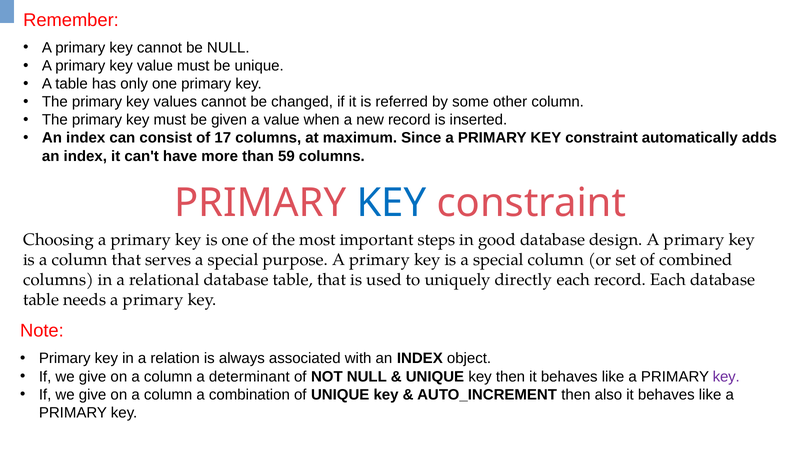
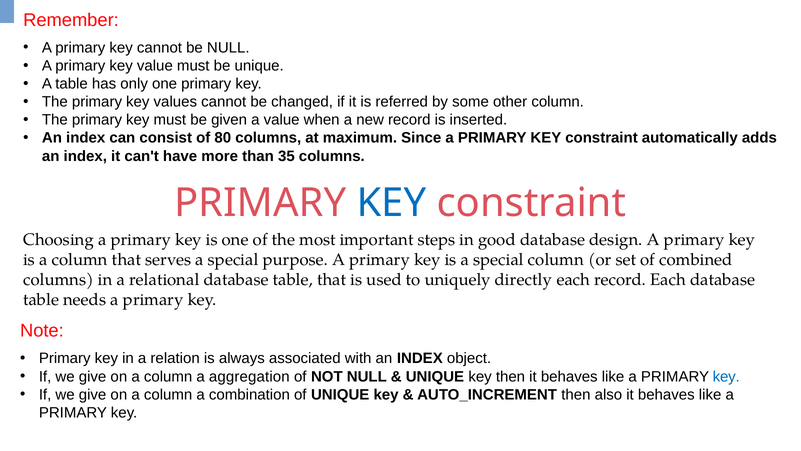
17: 17 -> 80
59: 59 -> 35
determinant: determinant -> aggregation
key at (726, 376) colour: purple -> blue
